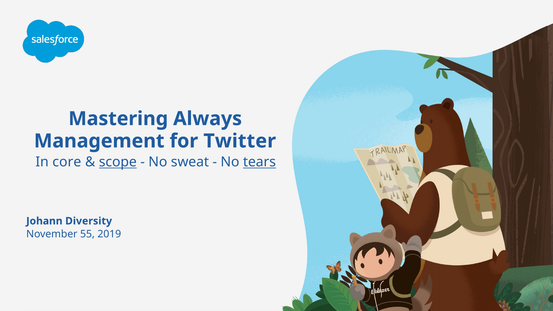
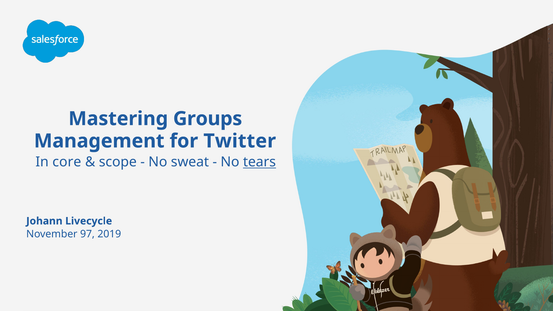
Always: Always -> Groups
scope underline: present -> none
Diversity: Diversity -> Livecycle
55: 55 -> 97
